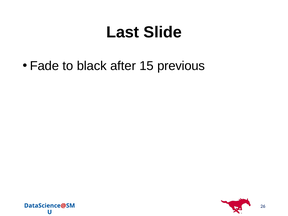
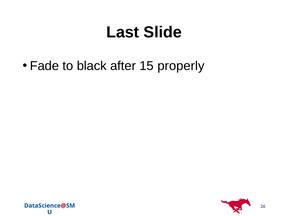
previous: previous -> properly
